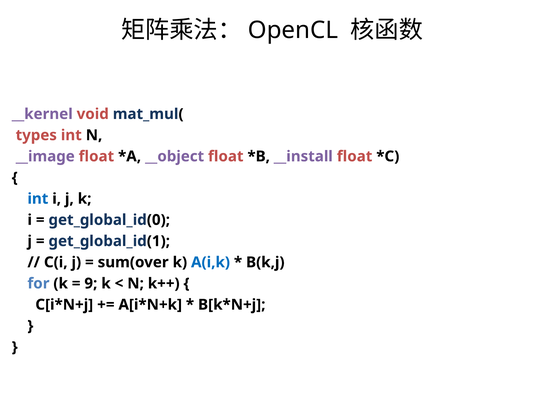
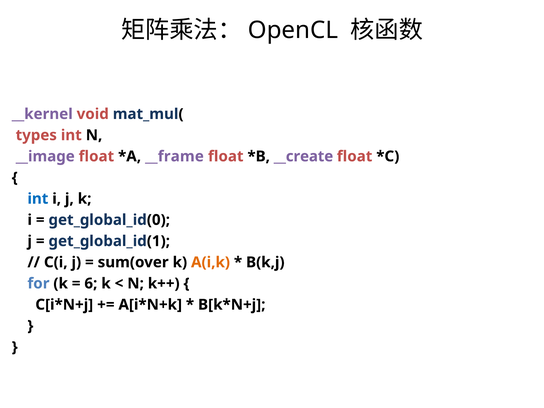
__object: __object -> __frame
__install: __install -> __create
A(i,k colour: blue -> orange
9: 9 -> 6
